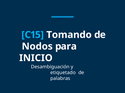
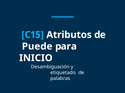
Tomando: Tomando -> Atributos
Nodos: Nodos -> Puede
